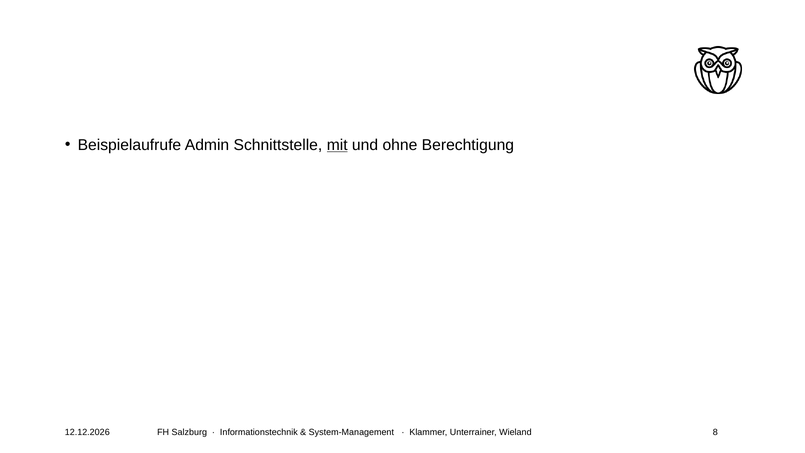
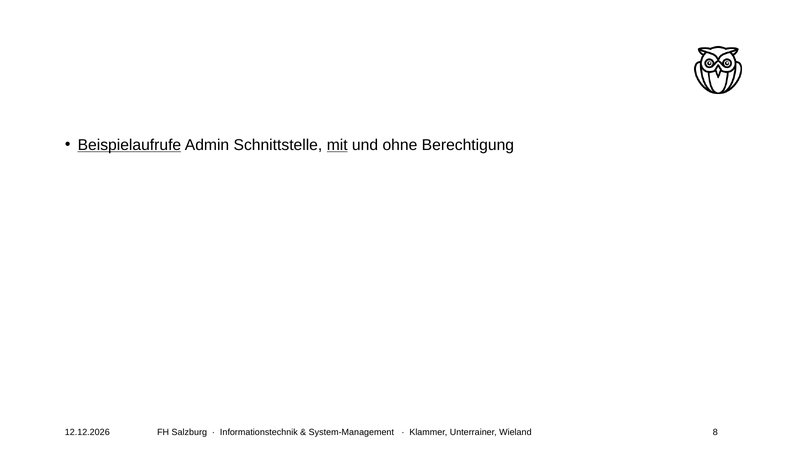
Beispielaufrufe underline: none -> present
